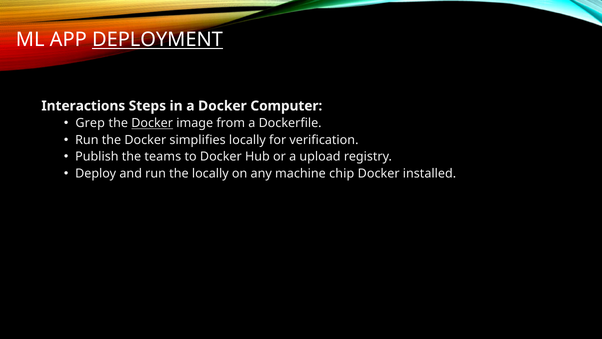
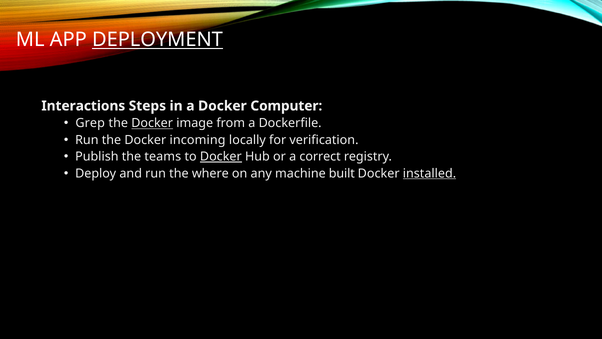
simplifies: simplifies -> incoming
Docker at (221, 157) underline: none -> present
upload: upload -> correct
the locally: locally -> where
chip: chip -> built
installed underline: none -> present
